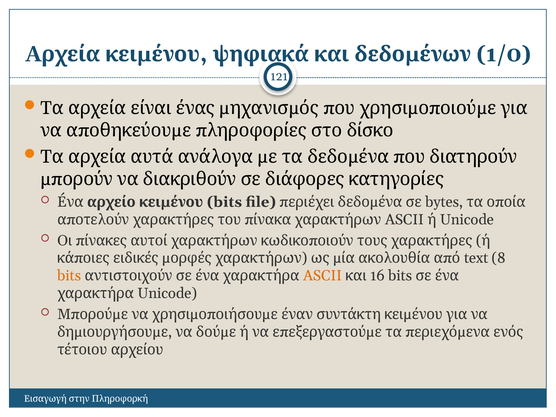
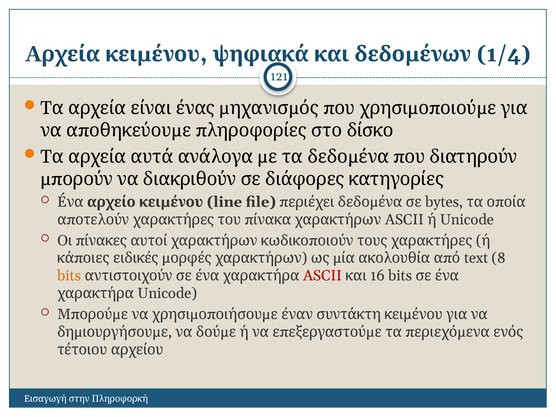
1/0: 1/0 -> 1/4
bits at (228, 202): bits -> line
ASCII at (323, 276) colour: orange -> red
